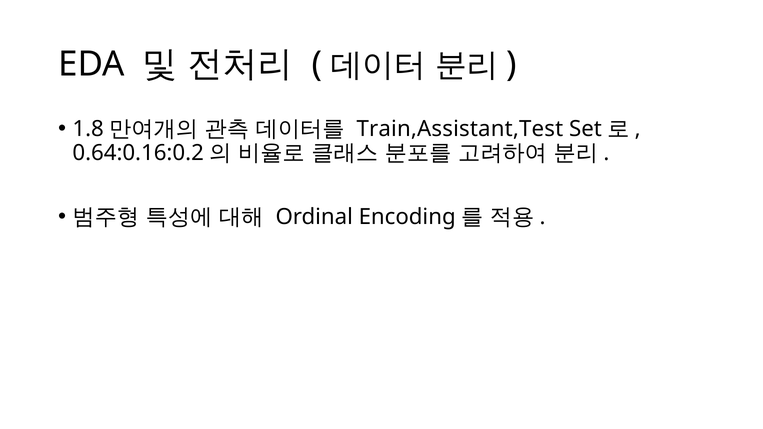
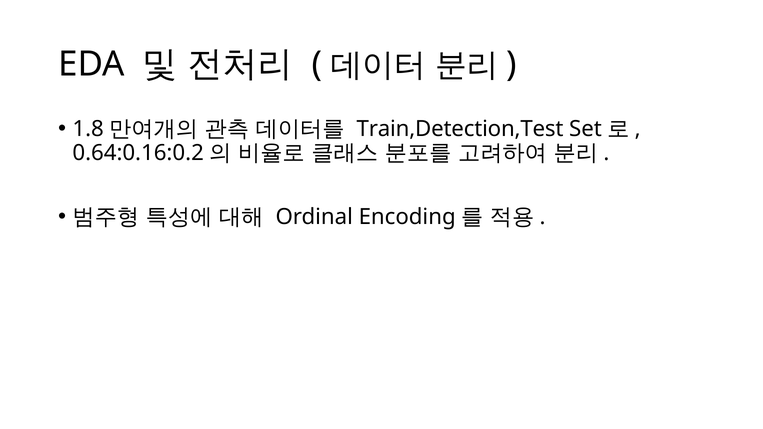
Train,Assistant,Test: Train,Assistant,Test -> Train,Detection,Test
